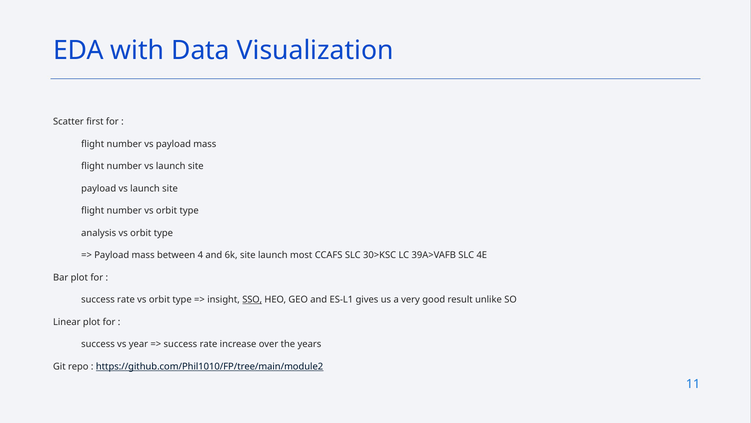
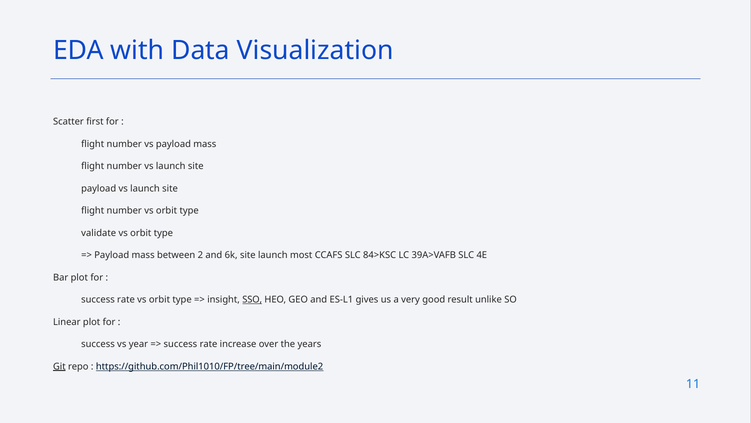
analysis: analysis -> validate
4: 4 -> 2
30>KSC: 30>KSC -> 84>KSC
Git underline: none -> present
